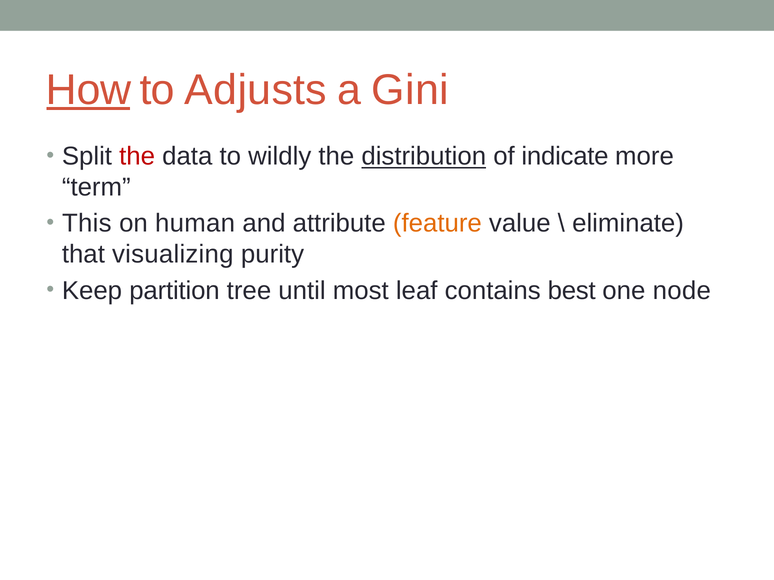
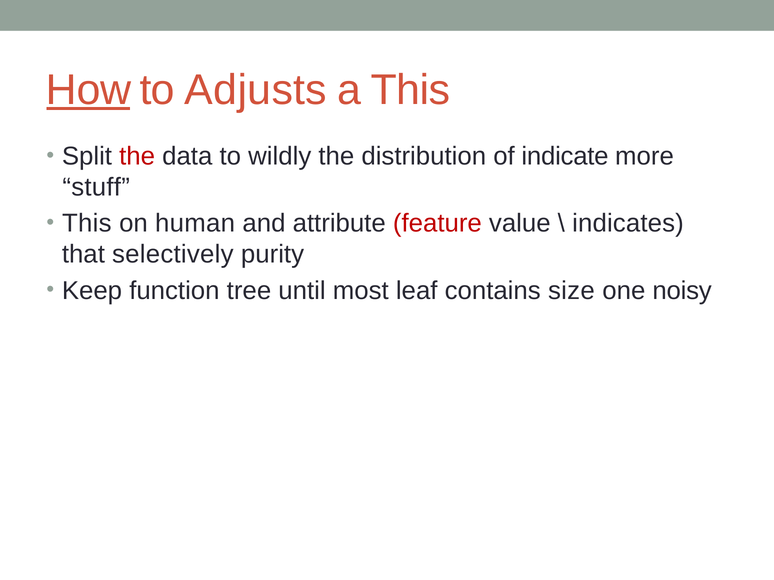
a Gini: Gini -> This
distribution underline: present -> none
term: term -> stuff
feature colour: orange -> red
eliminate: eliminate -> indicates
visualizing: visualizing -> selectively
partition: partition -> function
best: best -> size
node: node -> noisy
